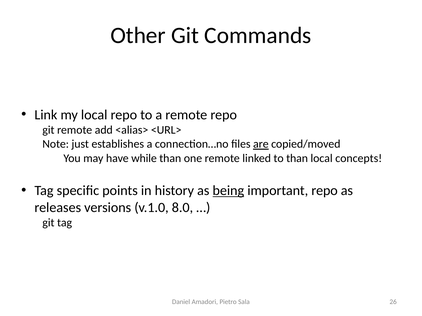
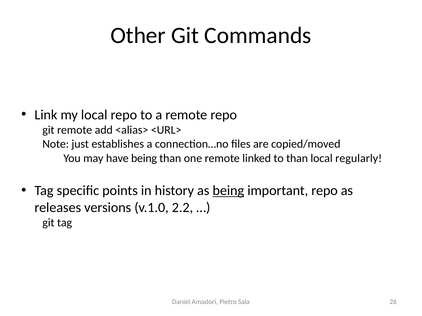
are underline: present -> none
have while: while -> being
concepts: concepts -> regularly
8.0: 8.0 -> 2.2
